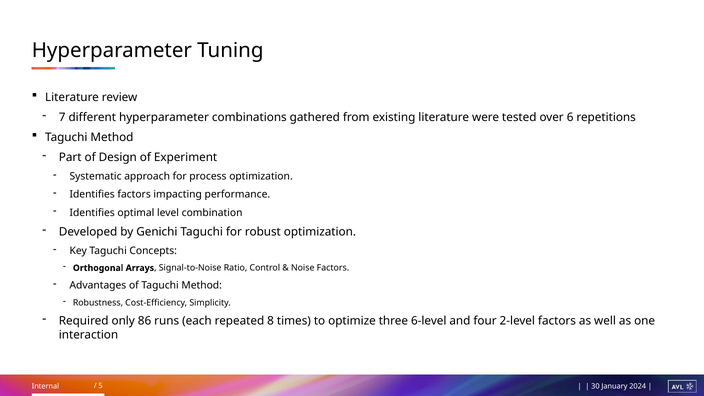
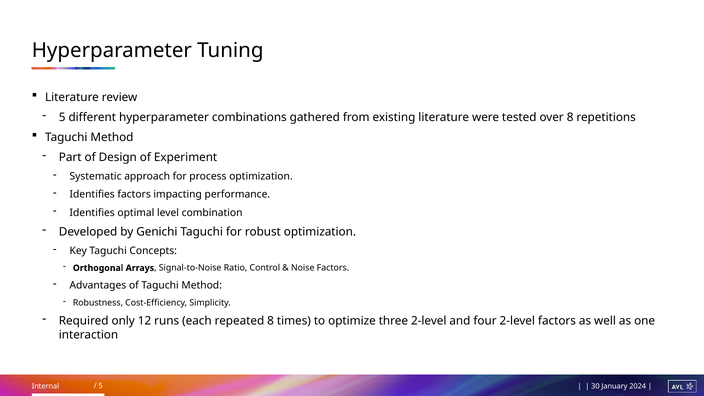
7 at (62, 117): 7 -> 5
over 6: 6 -> 8
86: 86 -> 12
three 6-level: 6-level -> 2-level
